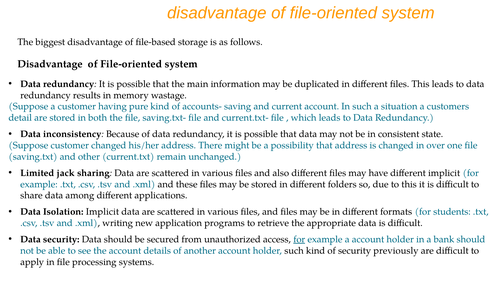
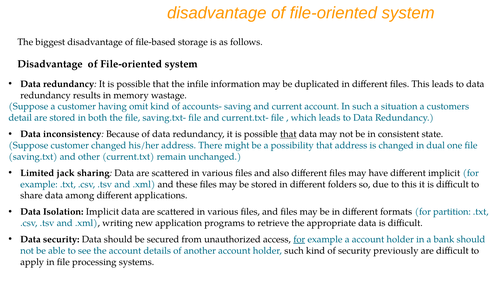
main: main -> infile
pure: pure -> omit
that at (288, 134) underline: none -> present
over: over -> dual
students: students -> partition
